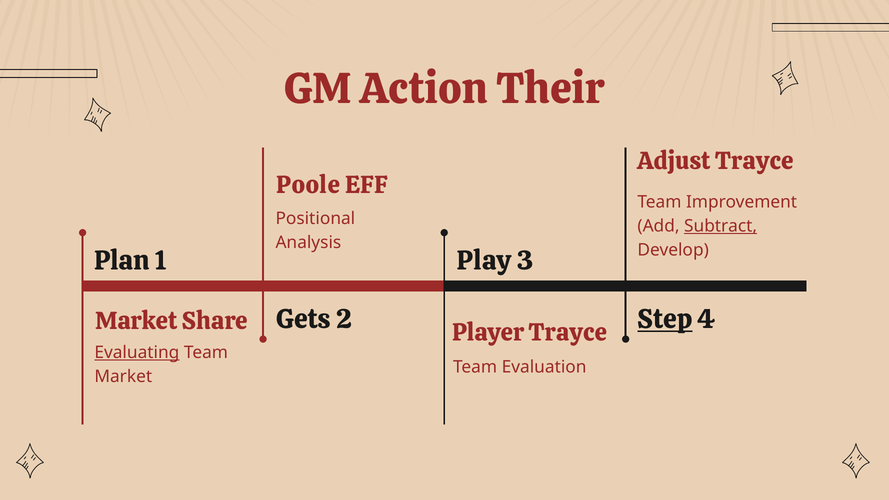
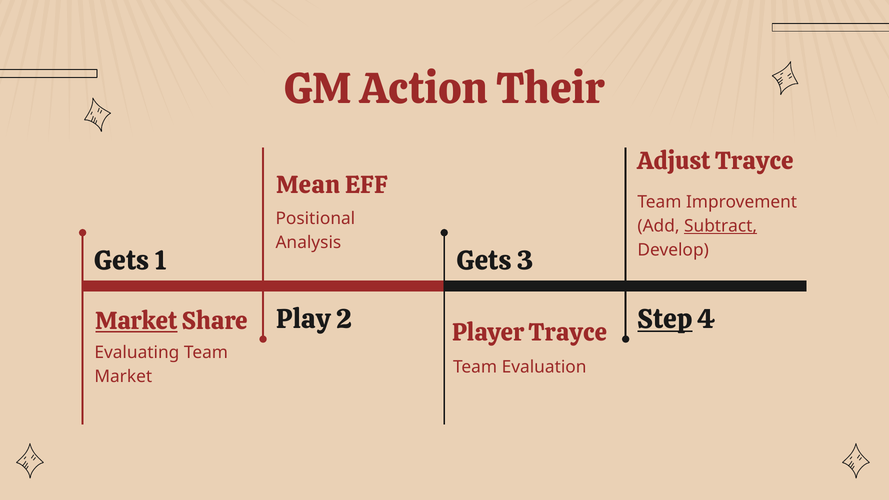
Poole: Poole -> Mean
Plan at (122, 261): Plan -> Gets
Play at (484, 261): Play -> Gets
Gets: Gets -> Play
Market at (136, 321) underline: none -> present
Evaluating underline: present -> none
